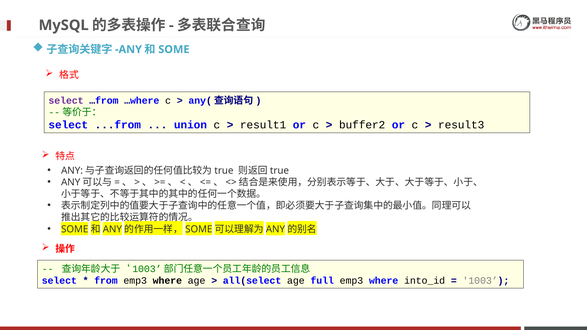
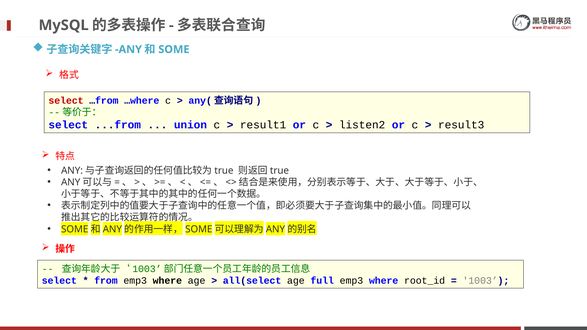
select at (66, 101) colour: purple -> red
buffer2: buffer2 -> listen2
into_id: into_id -> root_id
